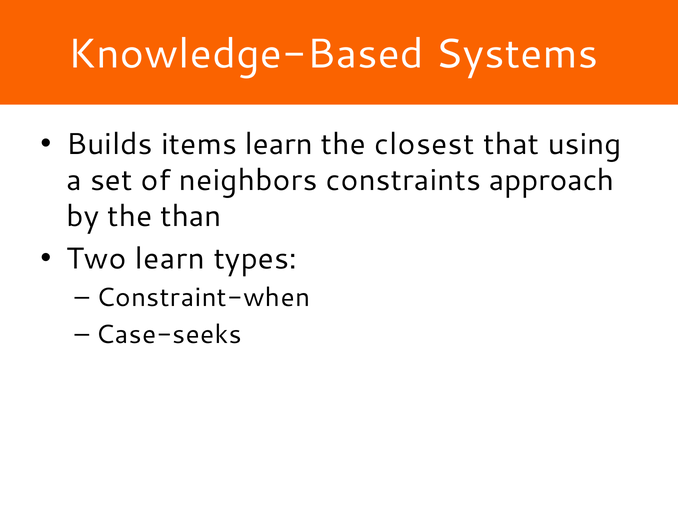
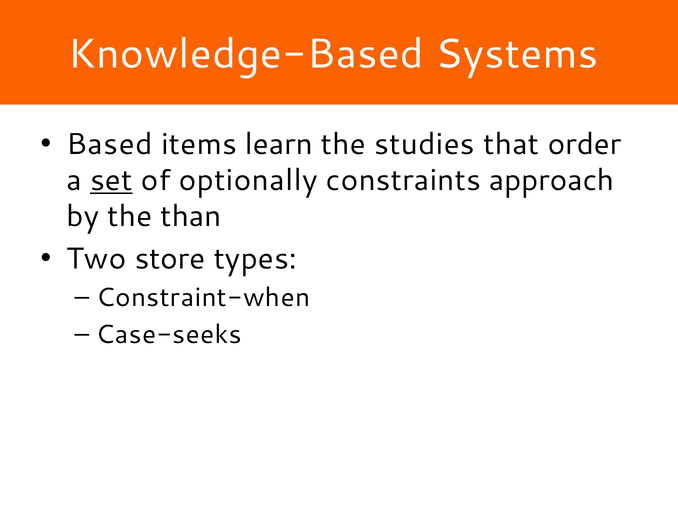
Builds: Builds -> Based
closest: closest -> studies
using: using -> order
set underline: none -> present
neighbors: neighbors -> optionally
Two learn: learn -> store
